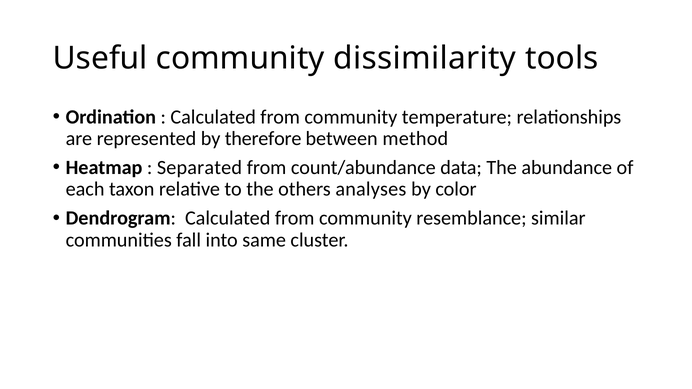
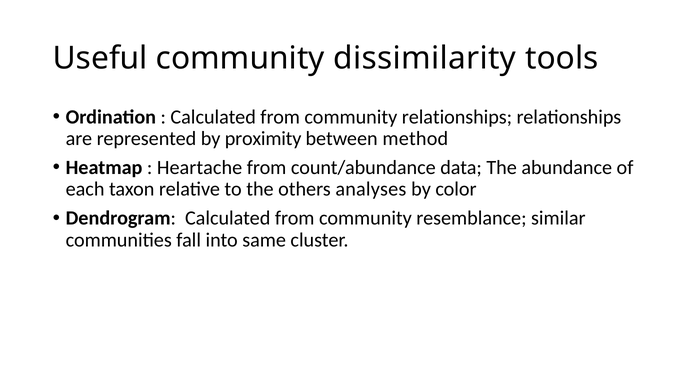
community temperature: temperature -> relationships
therefore: therefore -> proximity
Separated: Separated -> Heartache
